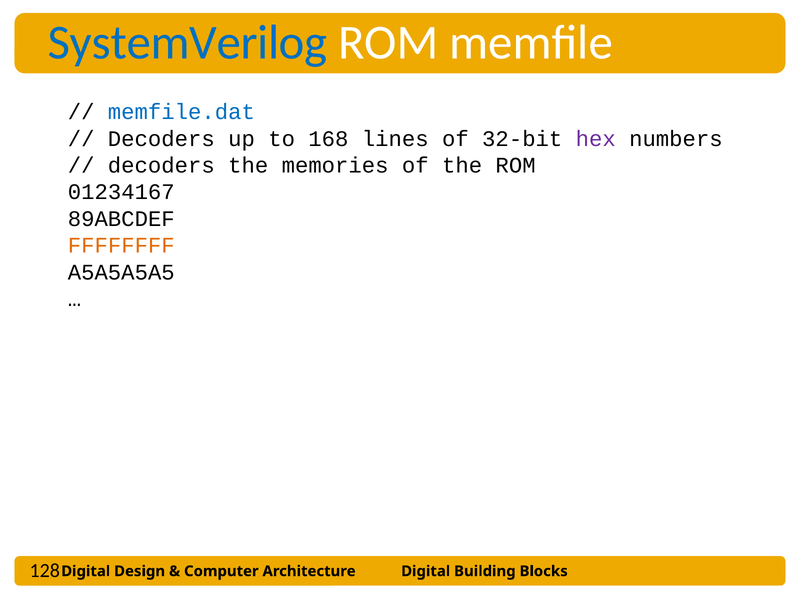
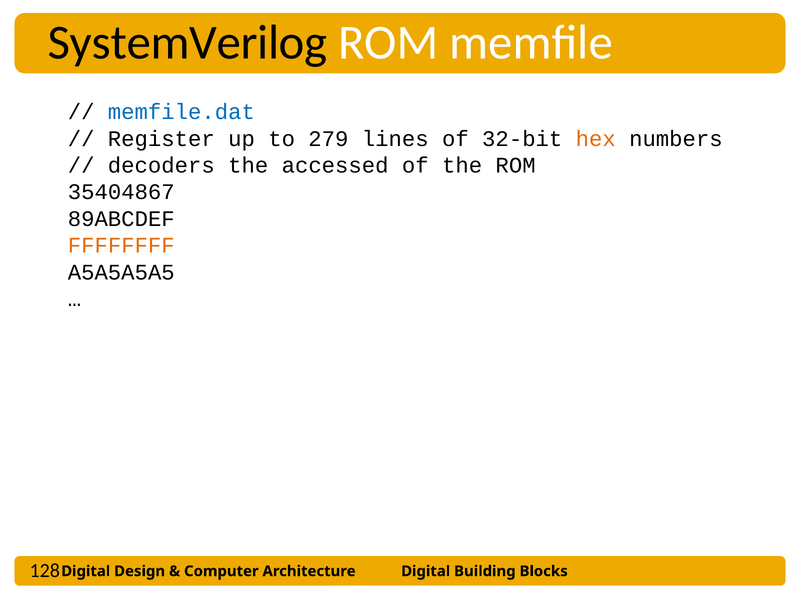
SystemVerilog colour: blue -> black
Decoders at (161, 139): Decoders -> Register
168: 168 -> 279
hex colour: purple -> orange
memories: memories -> accessed
01234167: 01234167 -> 35404867
